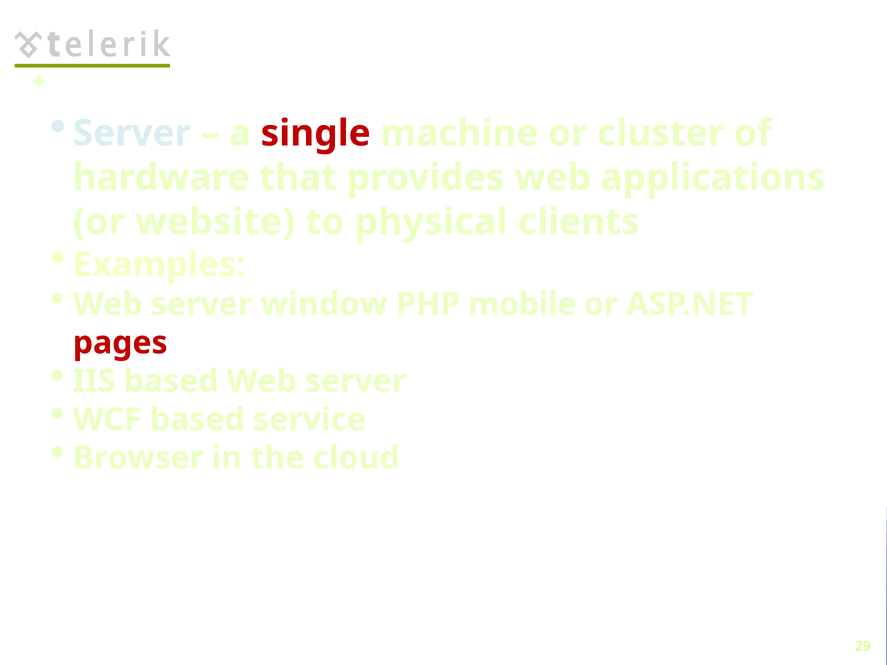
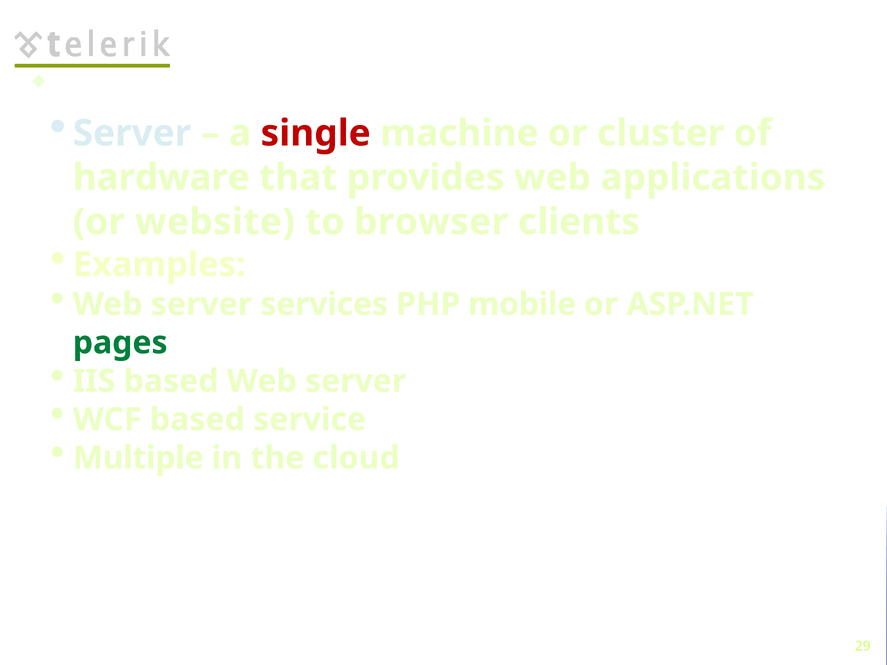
physical: physical -> browser
window: window -> services
pages colour: red -> green
Browser: Browser -> Multiple
